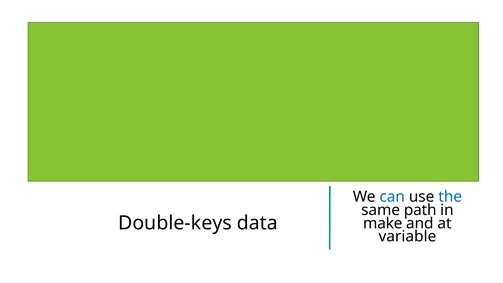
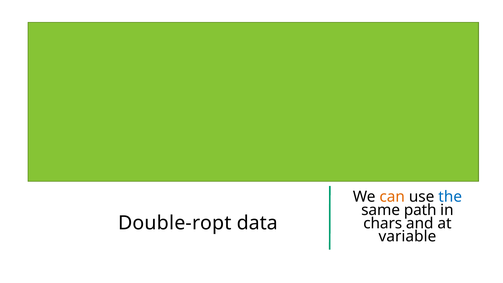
can colour: blue -> orange
Double-keys: Double-keys -> Double-ropt
make: make -> chars
